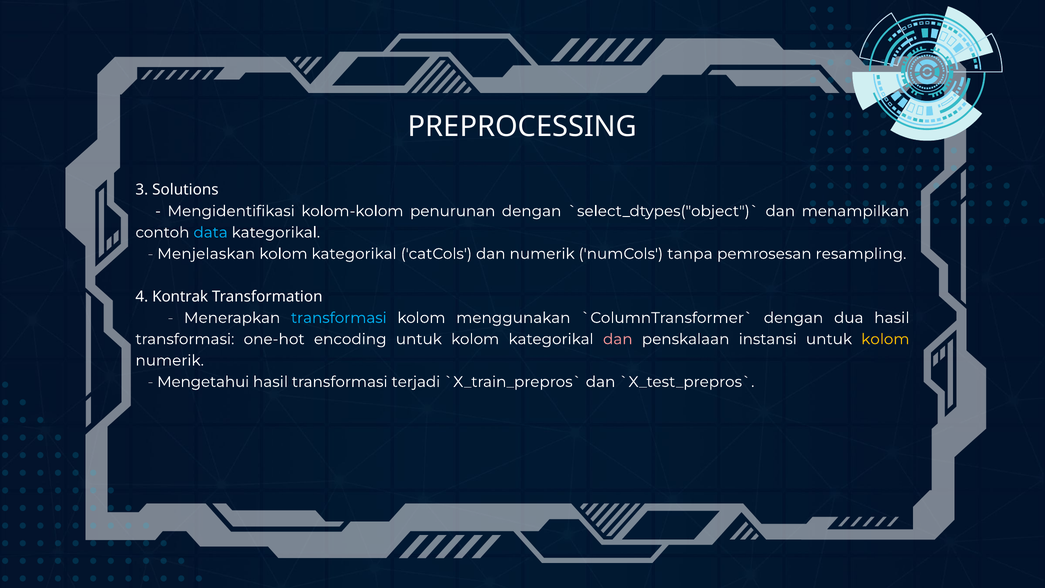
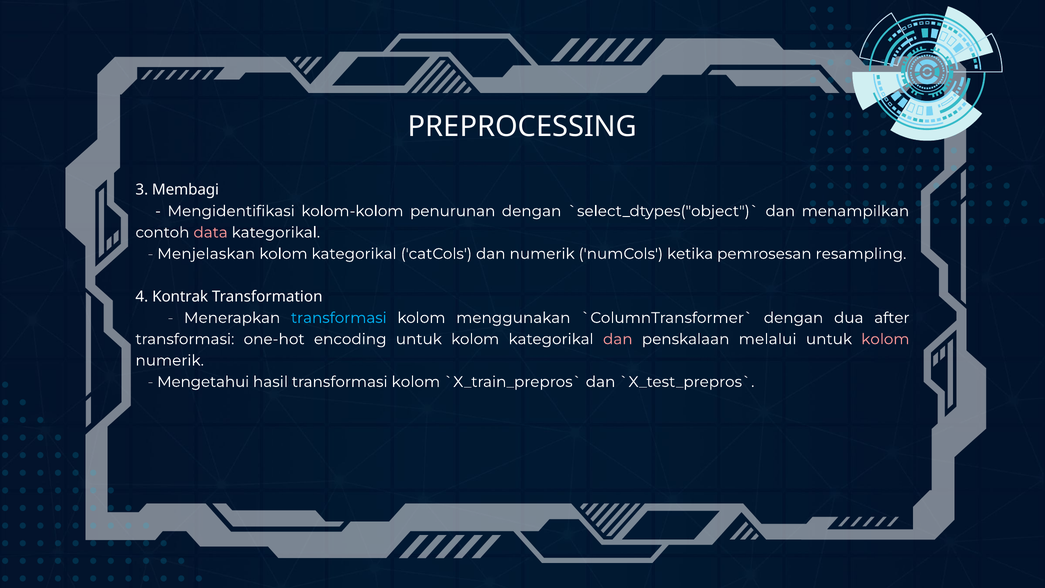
Solutions: Solutions -> Membagi
data colour: light blue -> pink
tanpa: tanpa -> ketika
dua hasil: hasil -> after
instansi: instansi -> melalui
kolom at (885, 339) colour: yellow -> pink
hasil transformasi terjadi: terjadi -> kolom
